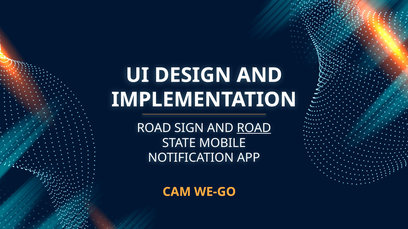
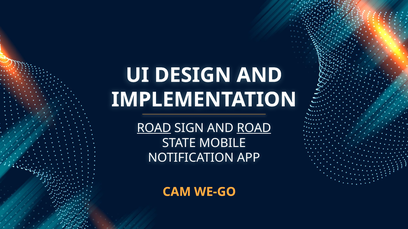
ROAD at (154, 128) underline: none -> present
